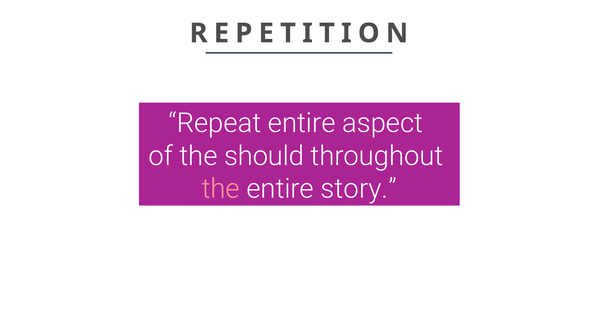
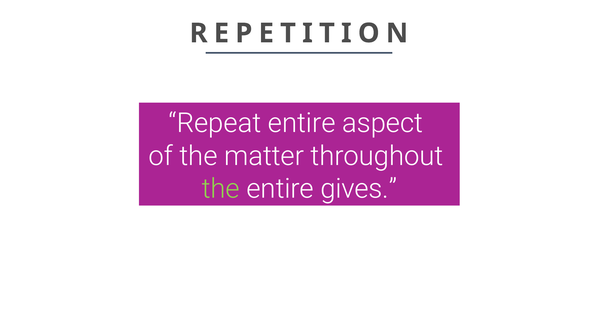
should: should -> matter
the at (221, 189) colour: pink -> light green
story: story -> gives
